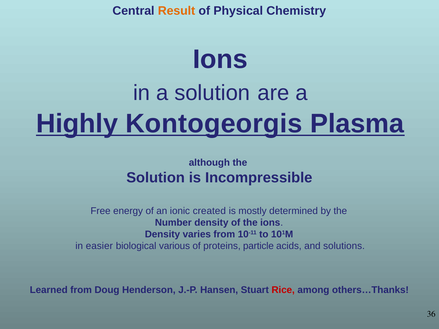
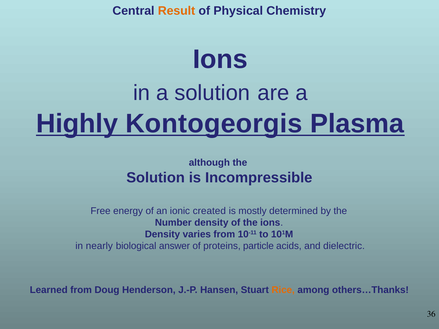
easier: easier -> nearly
various: various -> answer
solutions: solutions -> dielectric
Rice colour: red -> orange
